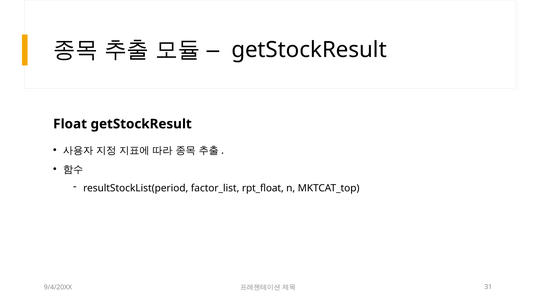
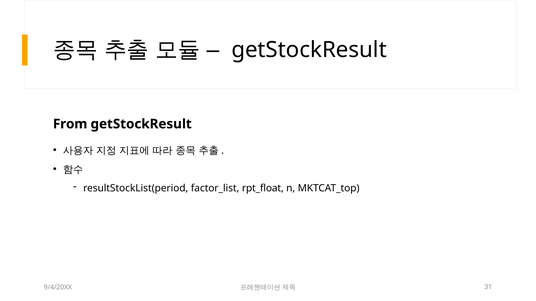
Float: Float -> From
